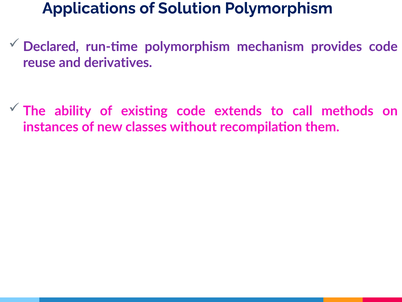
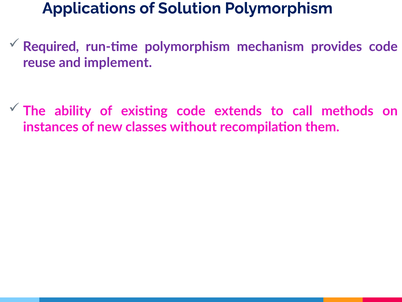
Declared: Declared -> Required
derivatives: derivatives -> implement
